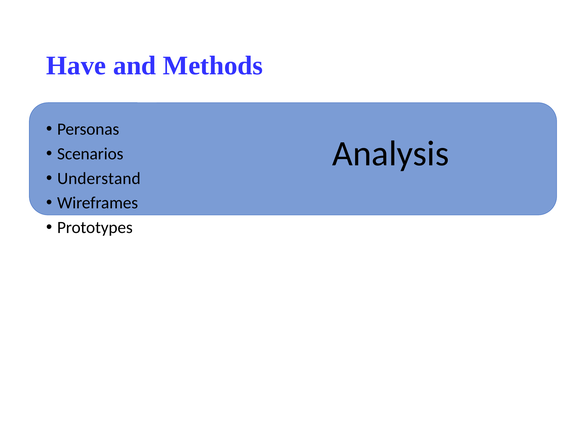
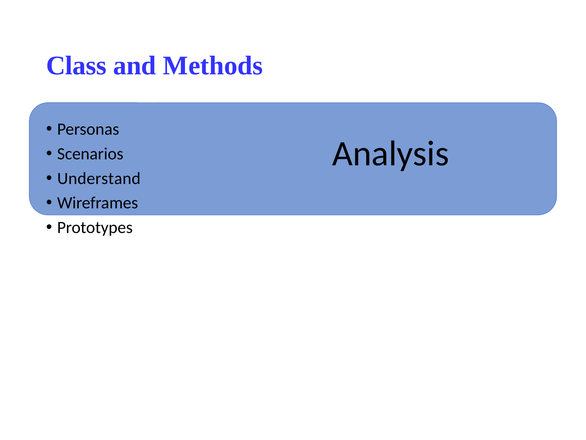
Have: Have -> Class
